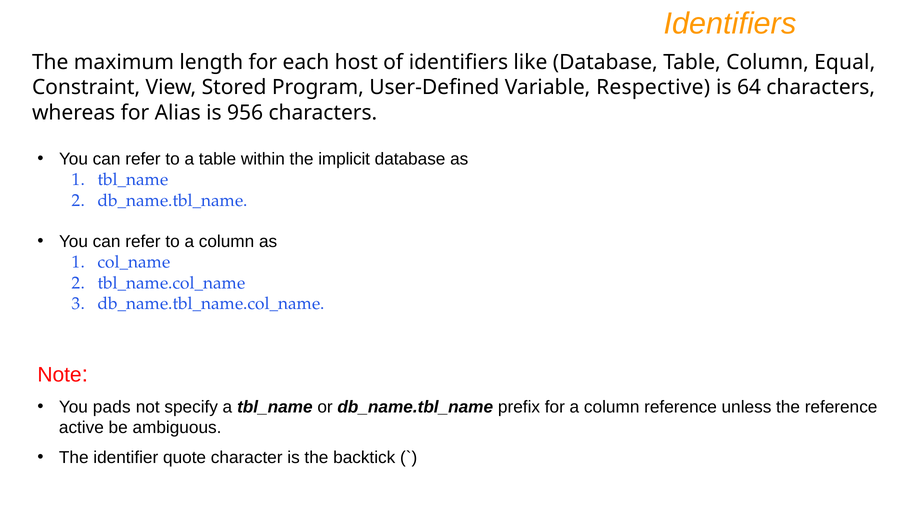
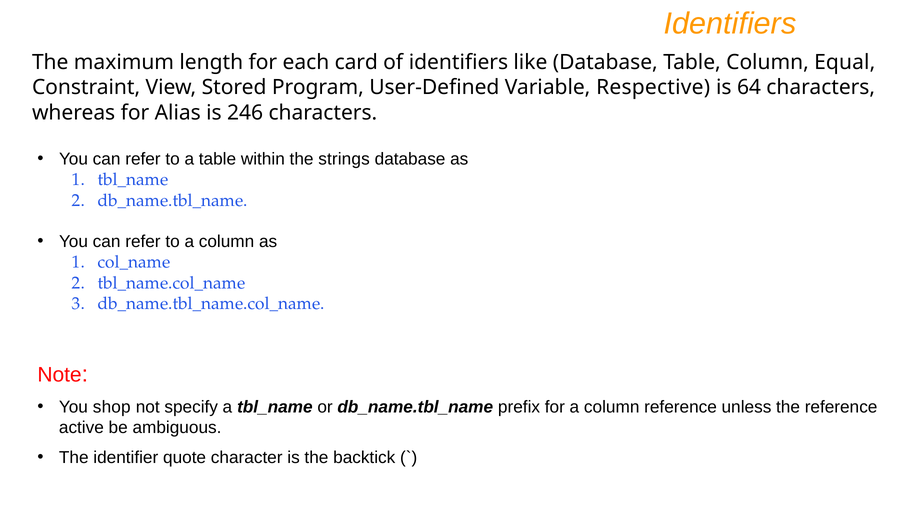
host: host -> card
956: 956 -> 246
implicit: implicit -> strings
pads: pads -> shop
